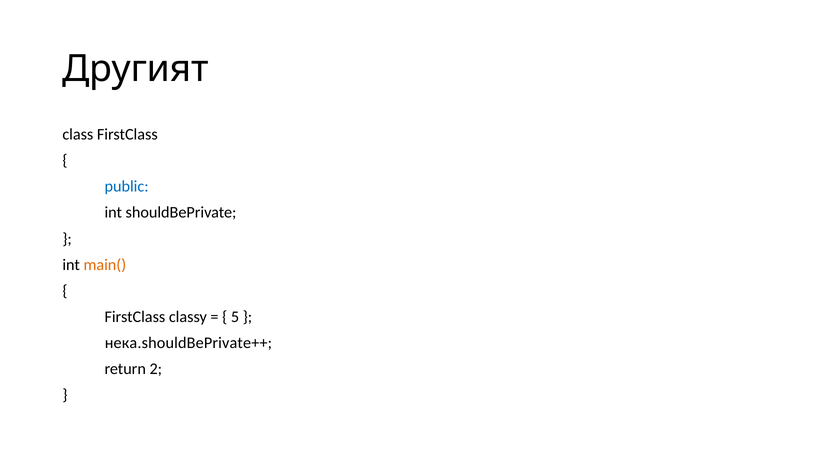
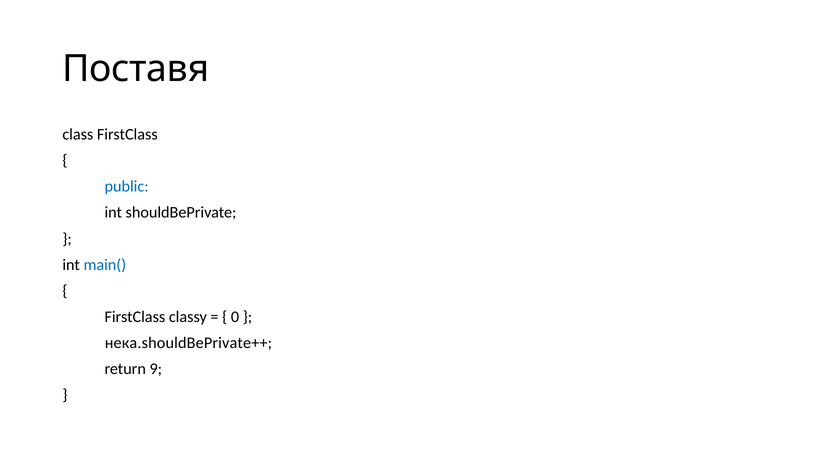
Другият: Другият -> Поставя
main( colour: orange -> blue
5: 5 -> 0
2: 2 -> 9
